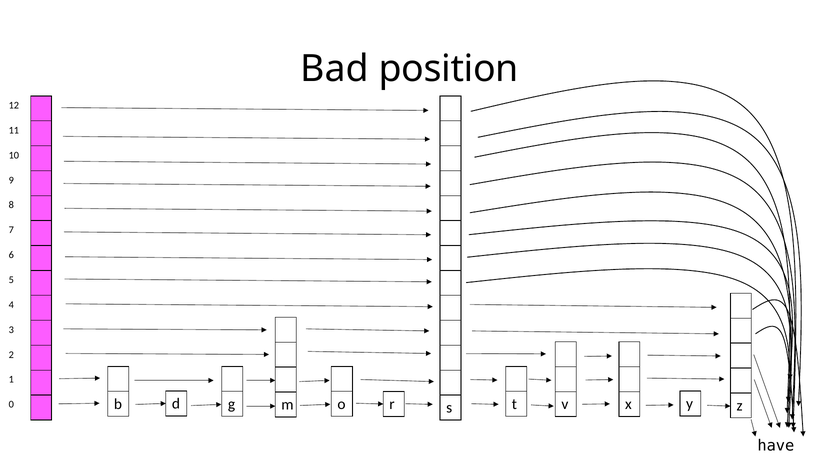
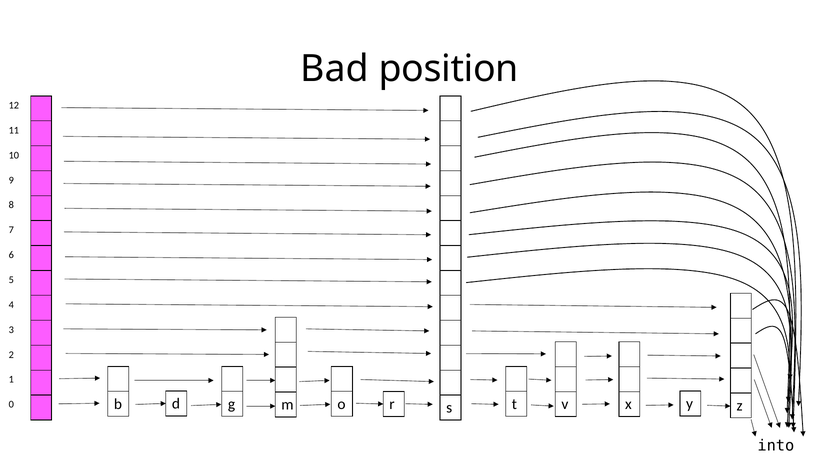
have: have -> into
